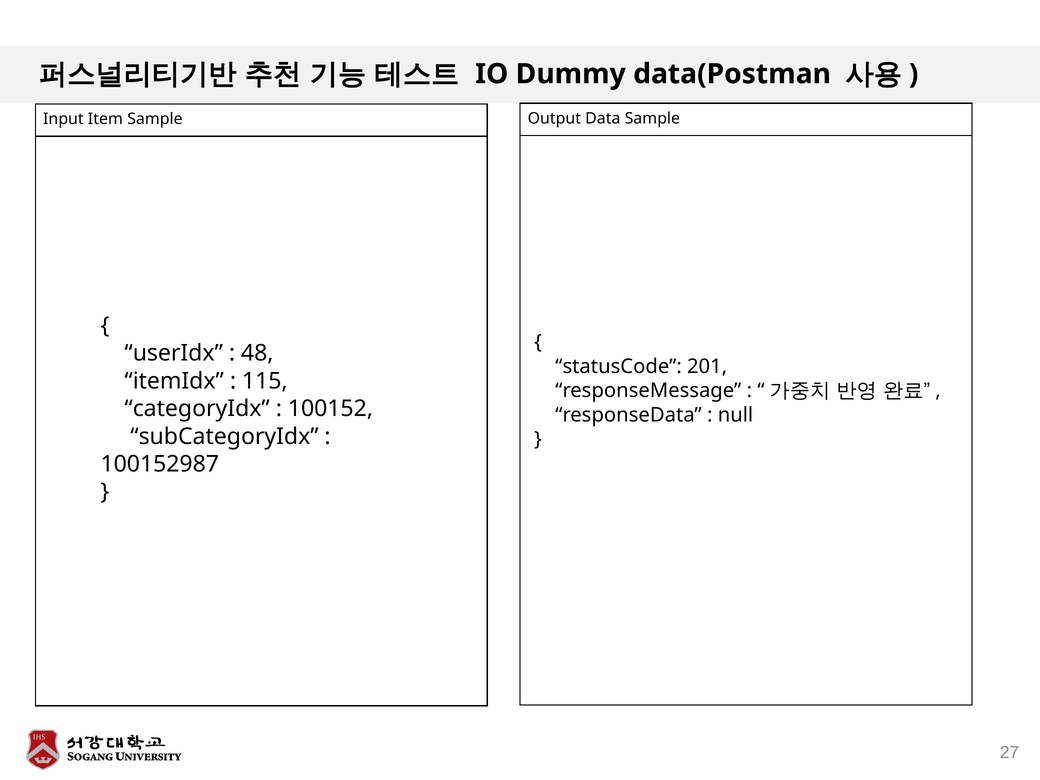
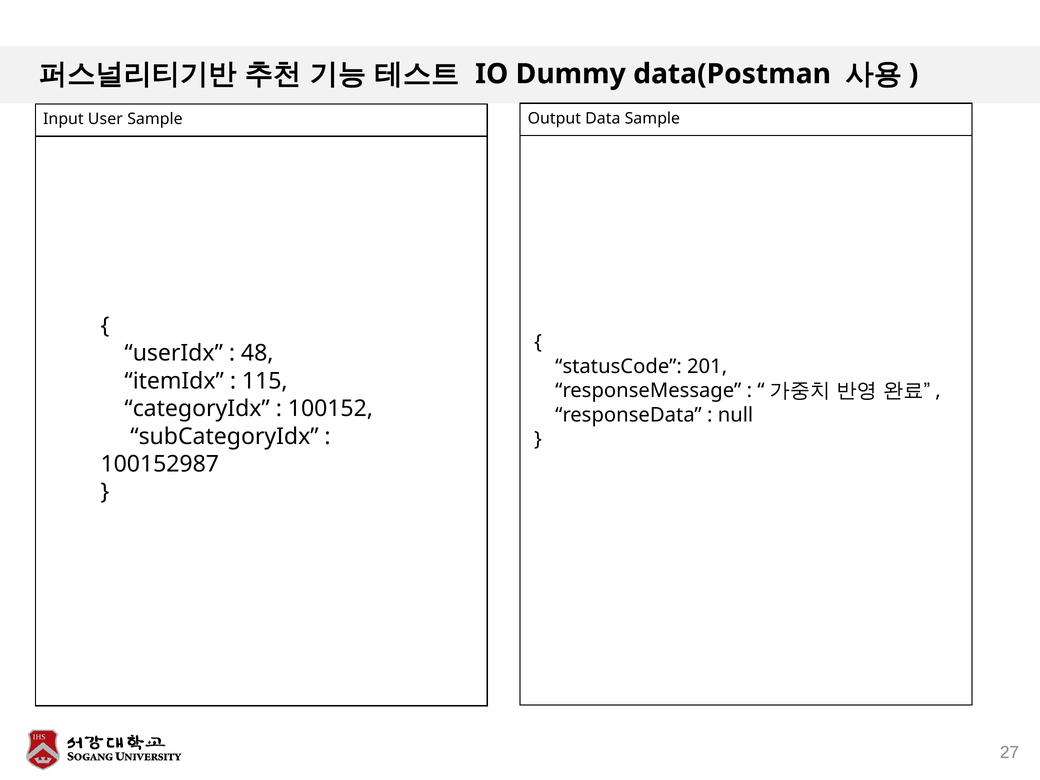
Item: Item -> User
